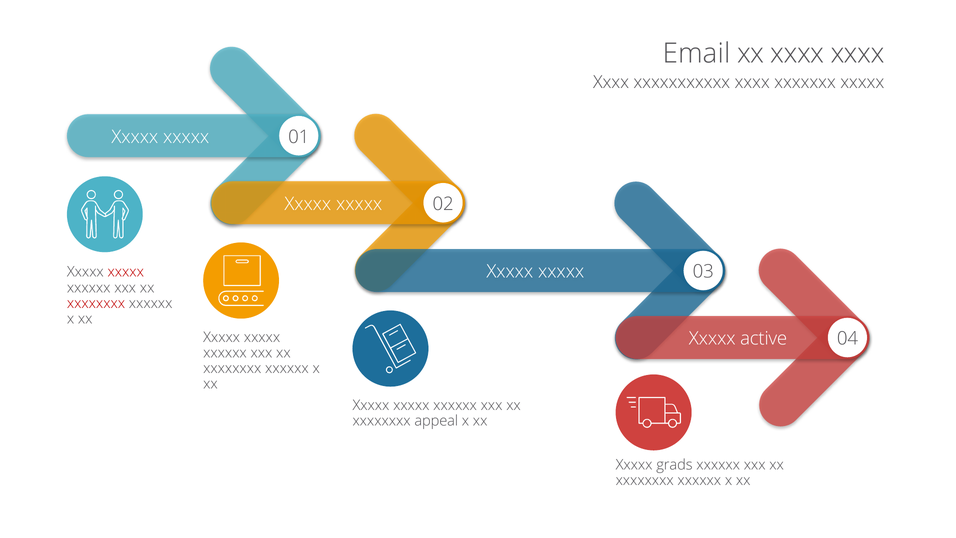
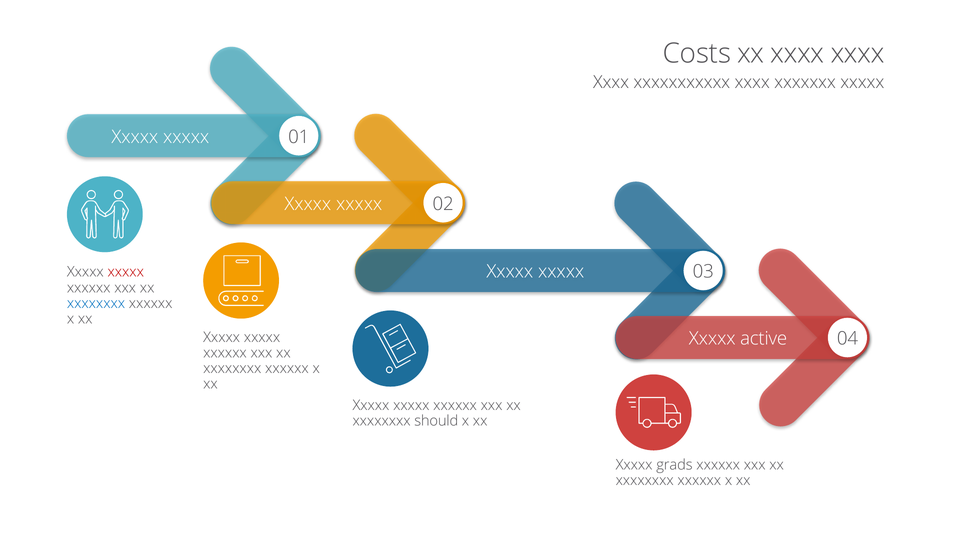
Email: Email -> Costs
xxxxxxxx at (96, 303) colour: red -> blue
appeal: appeal -> should
